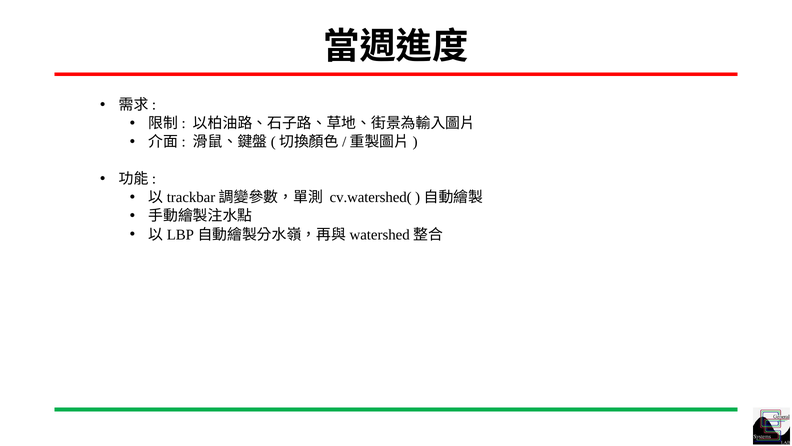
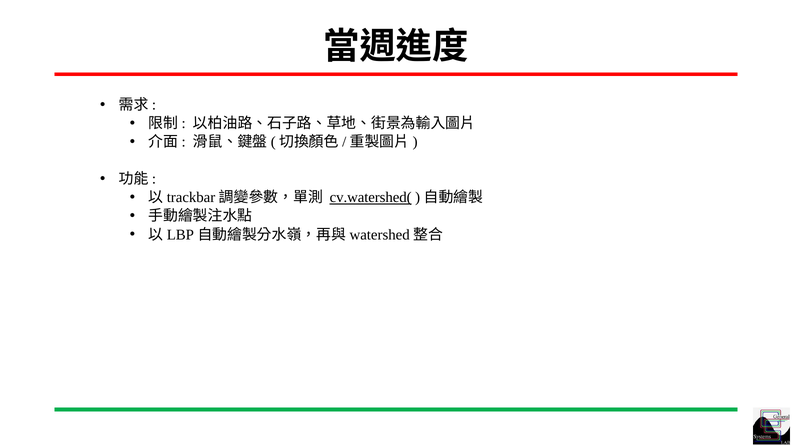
cv.watershed( underline: none -> present
